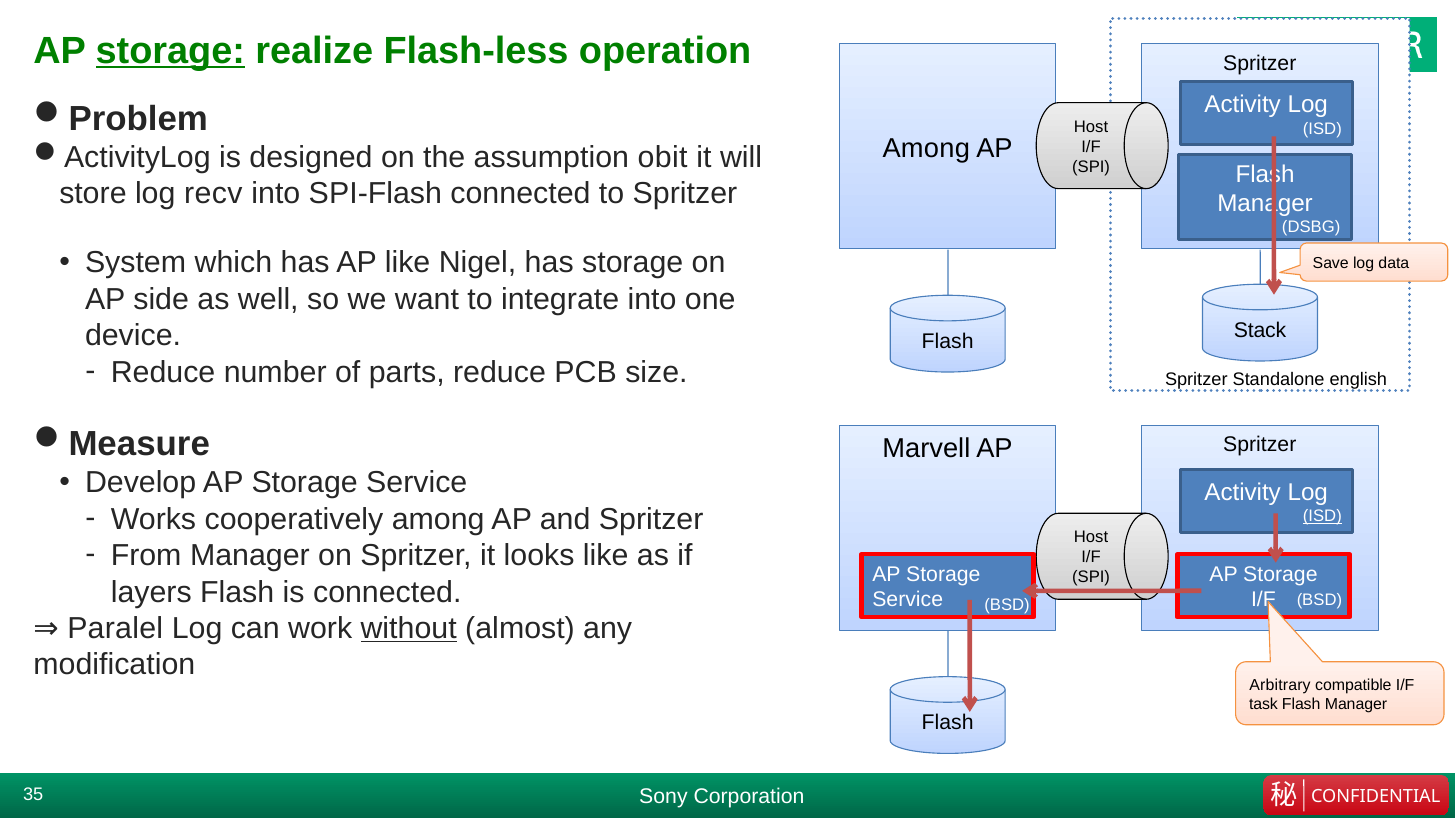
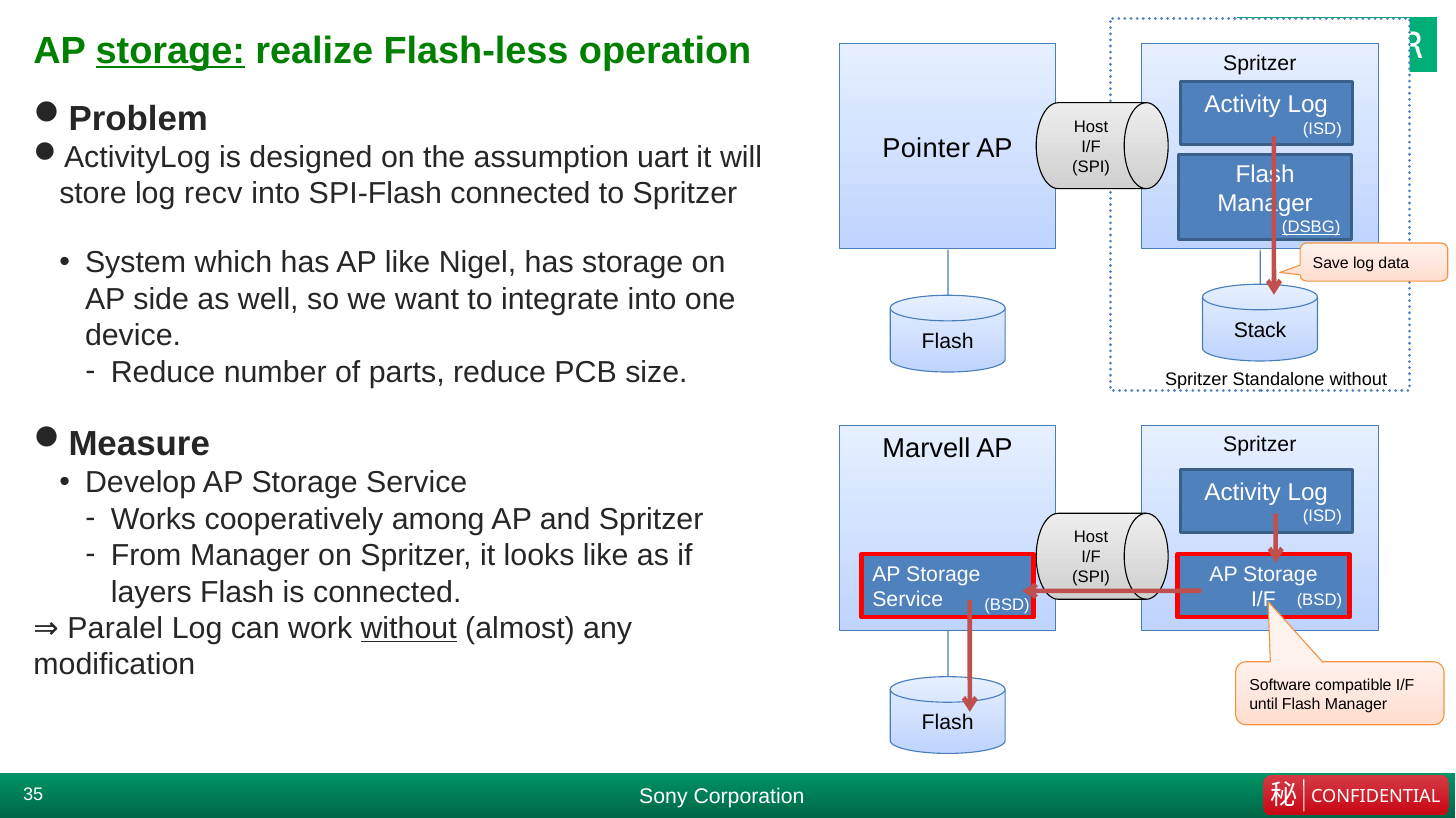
Among at (926, 148): Among -> Pointer
obit: obit -> uart
DSBG underline: none -> present
Standalone english: english -> without
ISD at (1322, 517) underline: present -> none
Arbitrary: Arbitrary -> Software
task: task -> until
